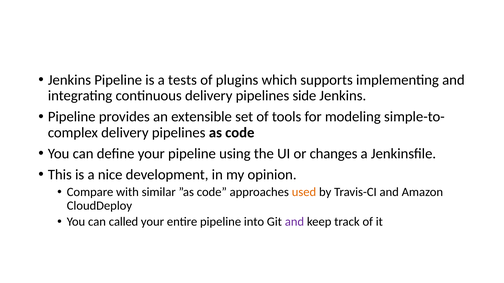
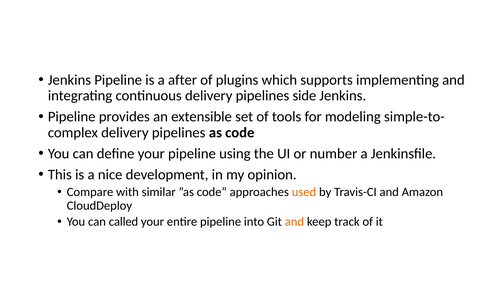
tests: tests -> after
changes: changes -> number
and at (294, 222) colour: purple -> orange
